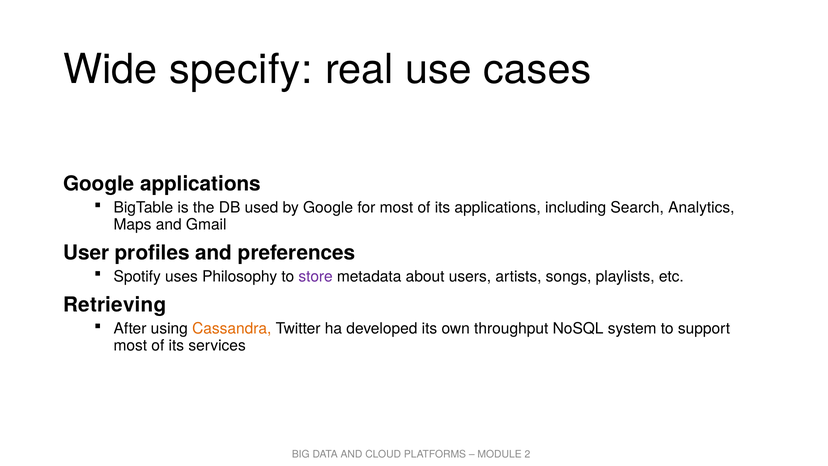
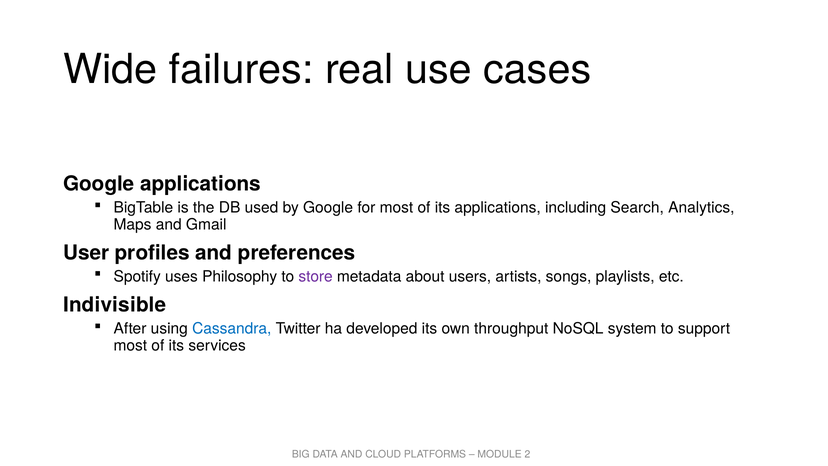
specify: specify -> failures
Retrieving: Retrieving -> Indivisible
Cassandra colour: orange -> blue
